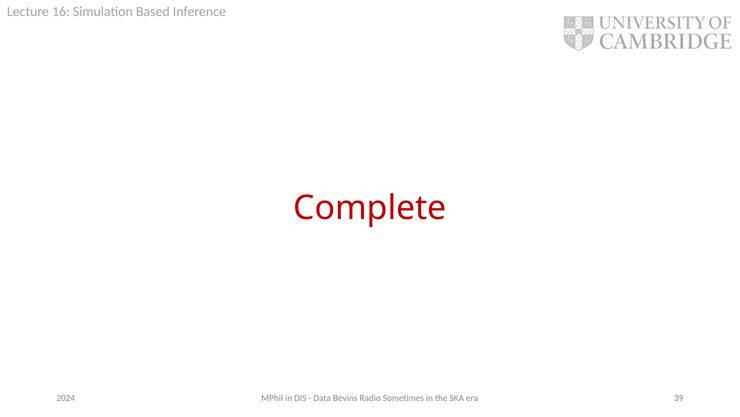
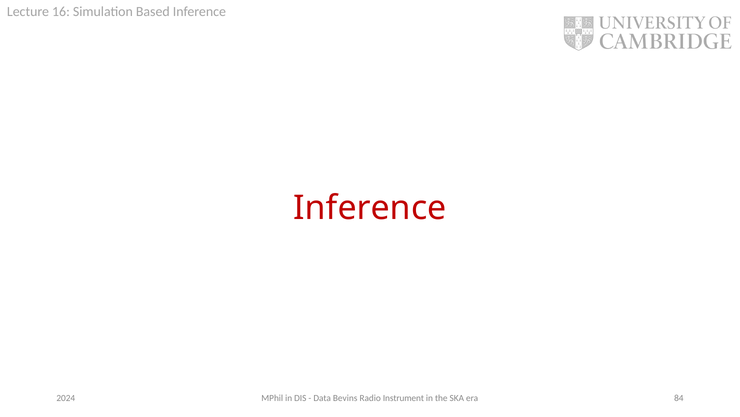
Complete at (370, 208): Complete -> Inference
Sometimes: Sometimes -> Instrument
39: 39 -> 84
